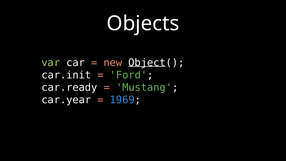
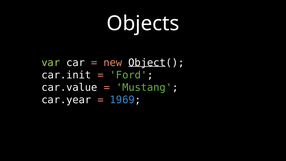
car.ready: car.ready -> car.value
